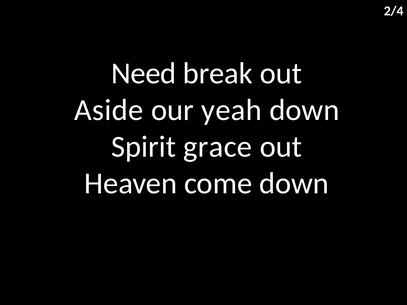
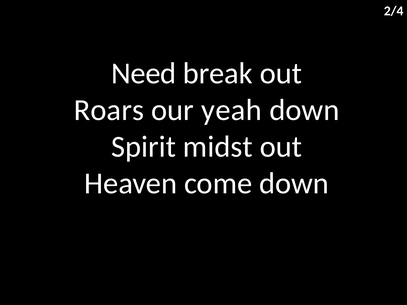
Aside: Aside -> Roars
grace: grace -> midst
